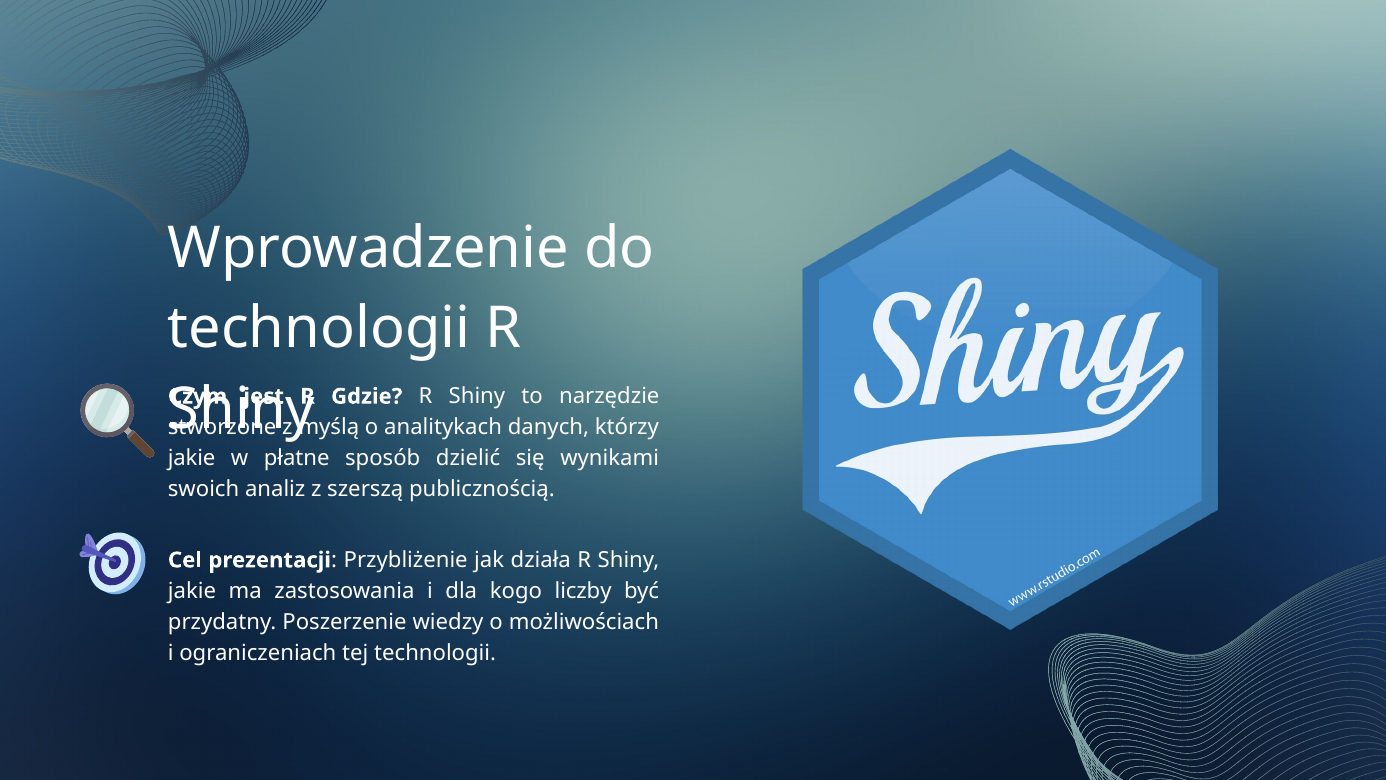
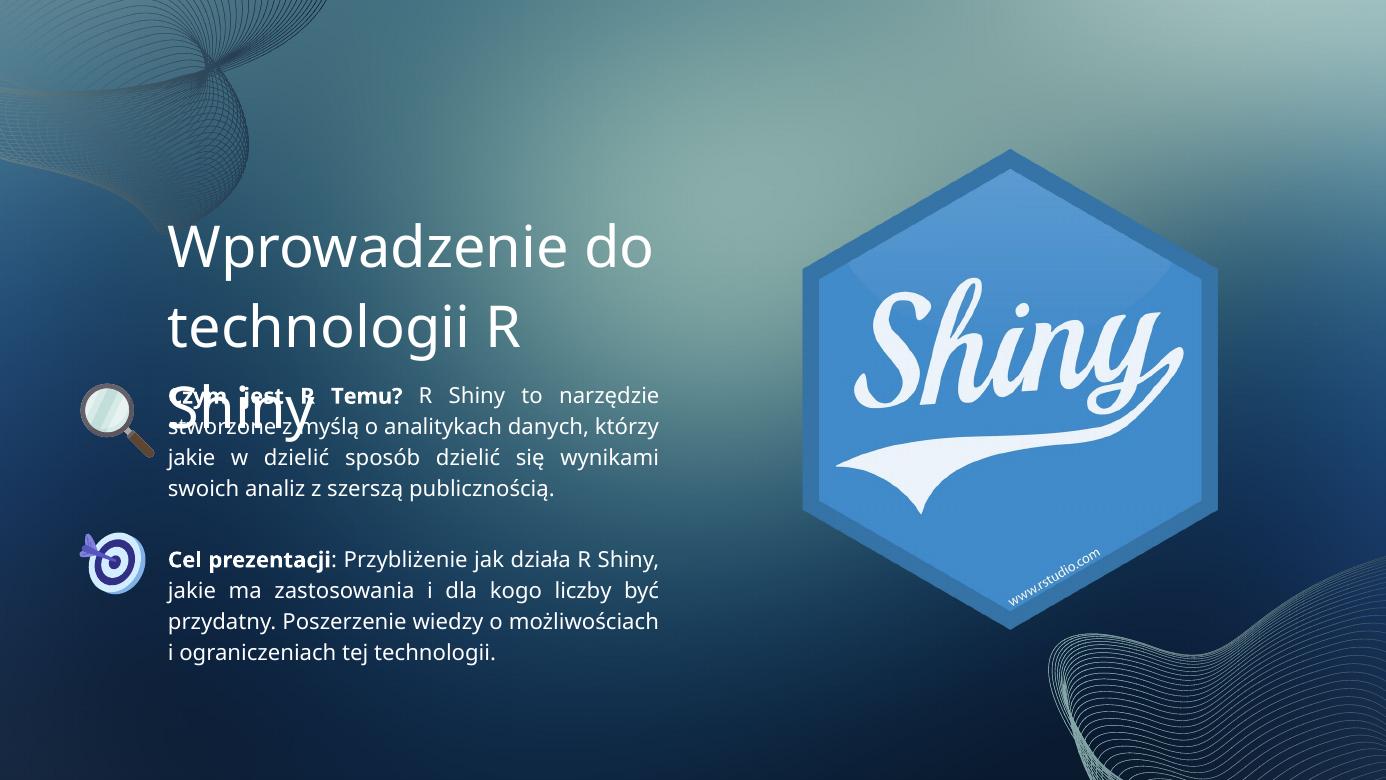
Gdzie: Gdzie -> Temu
w płatne: płatne -> dzielić
